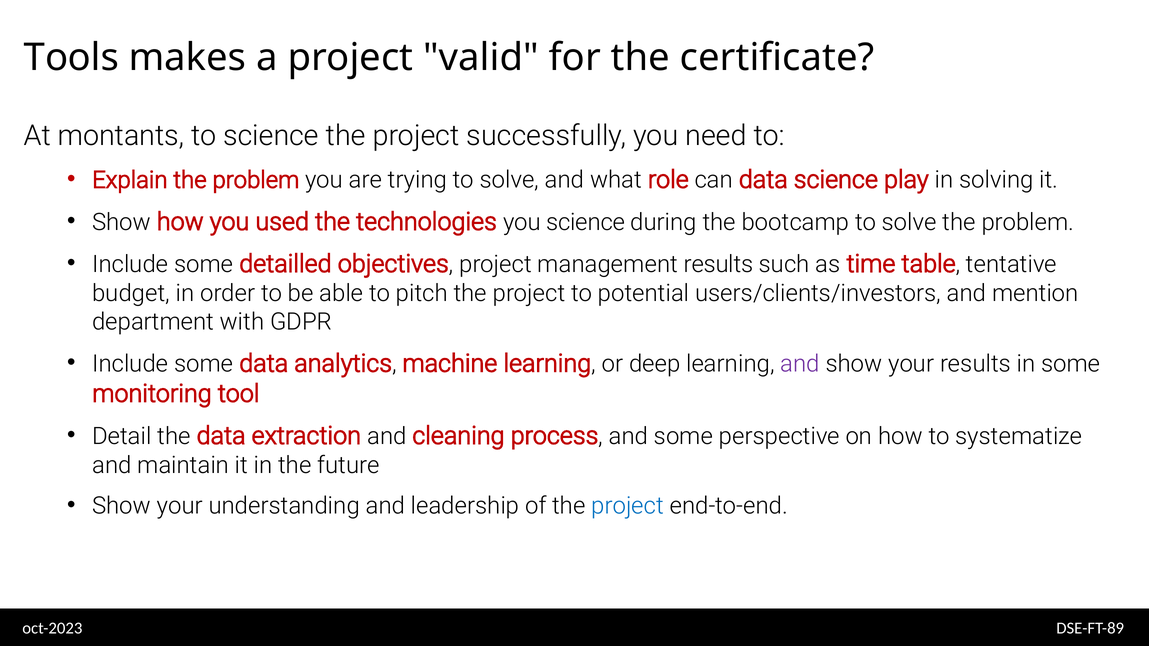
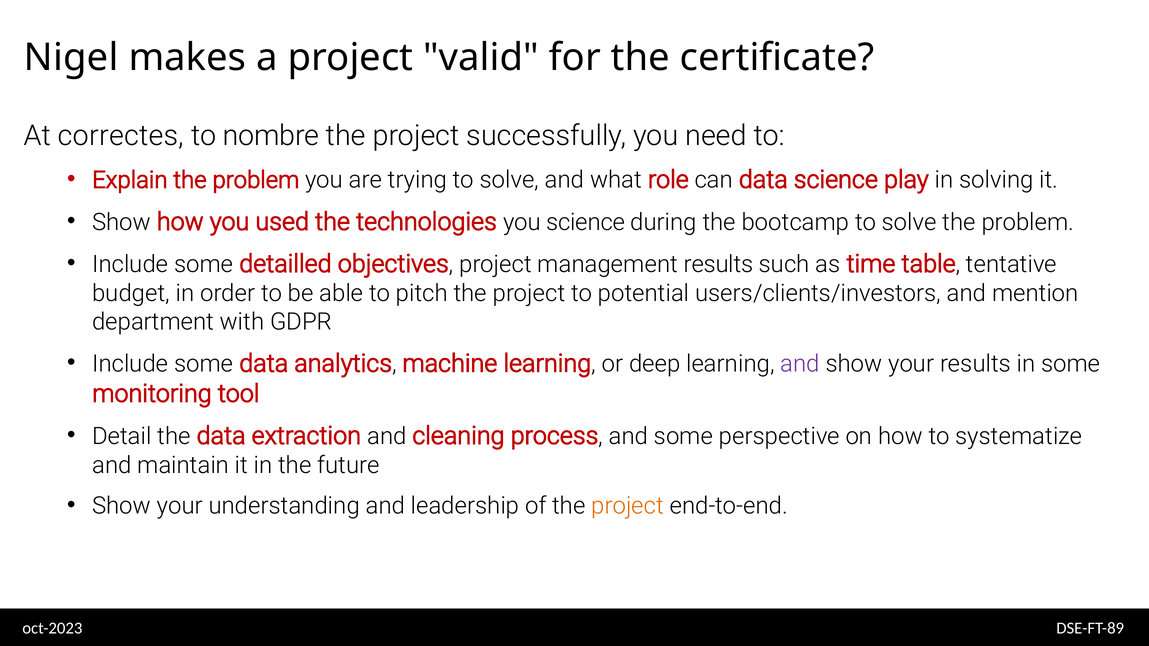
Tools: Tools -> Nigel
montants: montants -> correctes
to science: science -> nombre
project at (628, 506) colour: blue -> orange
